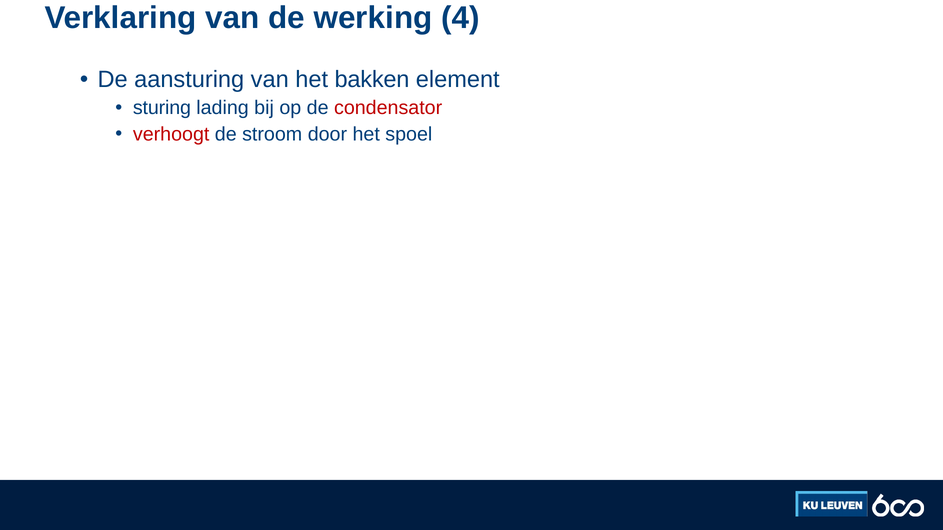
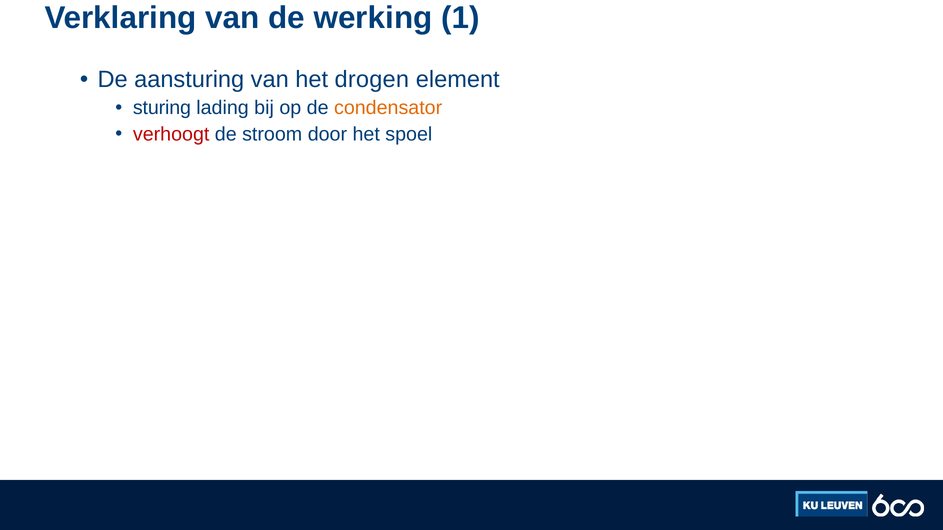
4: 4 -> 1
bakken: bakken -> drogen
condensator colour: red -> orange
